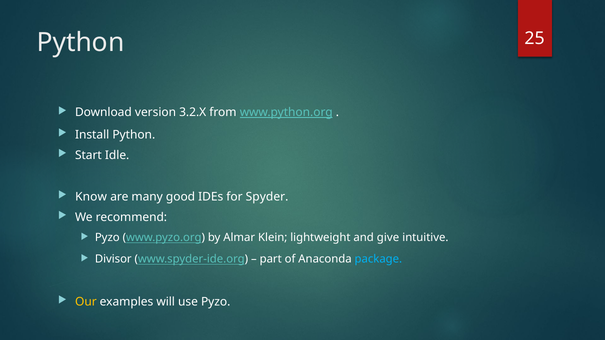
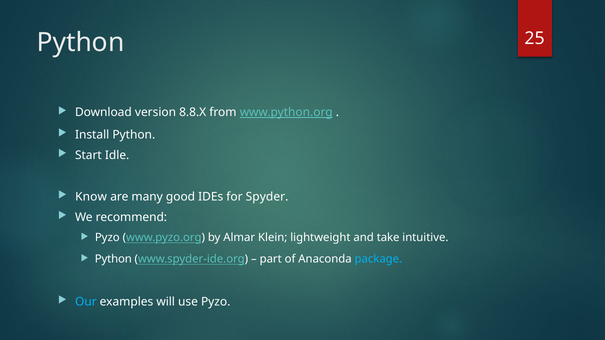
3.2.X: 3.2.X -> 8.8.X
give: give -> take
Divisor at (113, 259): Divisor -> Python
Our colour: yellow -> light blue
